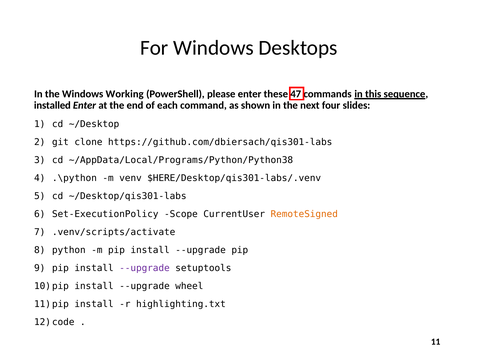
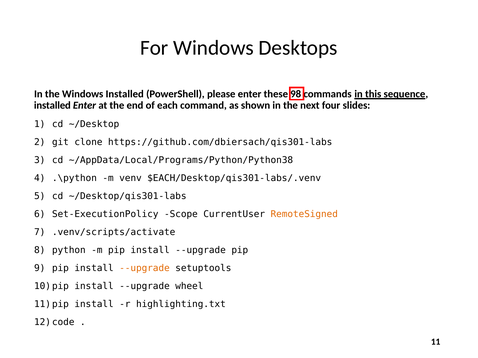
Windows Working: Working -> Installed
47: 47 -> 98
$HERE/Desktop/qis301-labs/.venv: $HERE/Desktop/qis301-labs/.venv -> $EACH/Desktop/qis301-labs/.venv
--upgrade at (144, 268) colour: purple -> orange
